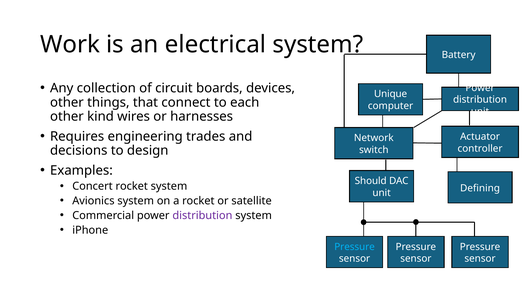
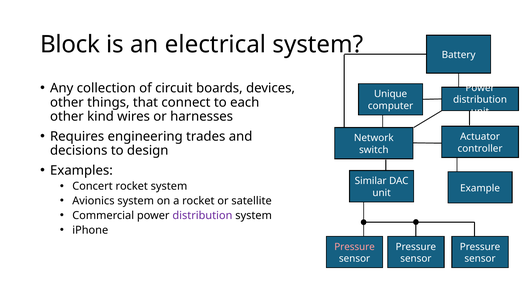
Work: Work -> Block
Should: Should -> Similar
Defining: Defining -> Example
Pressure at (355, 246) colour: light blue -> pink
